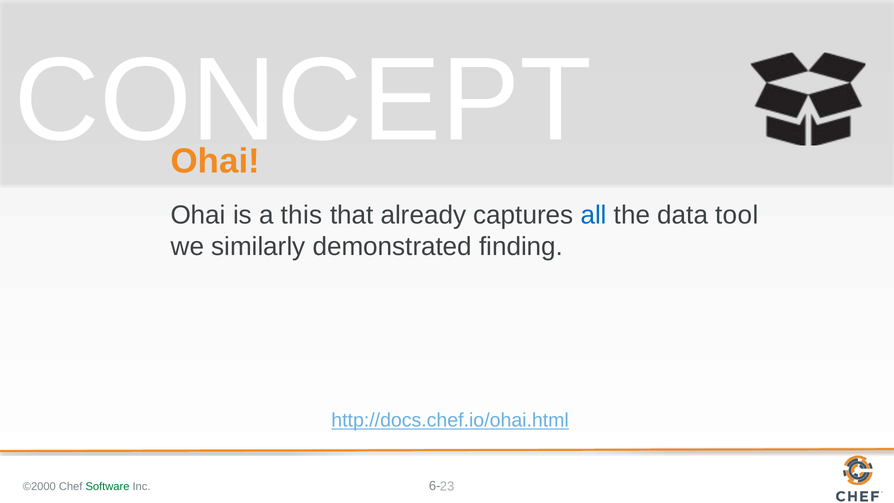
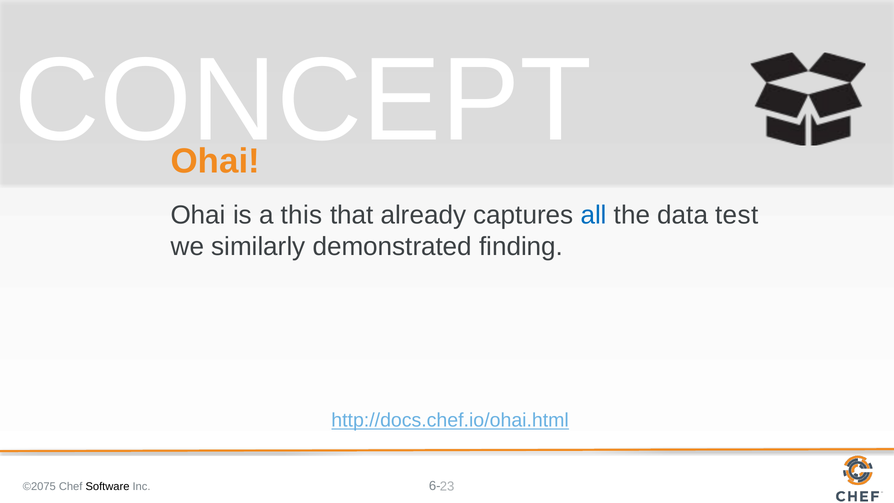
tool: tool -> test
©2000: ©2000 -> ©2075
Software colour: green -> black
